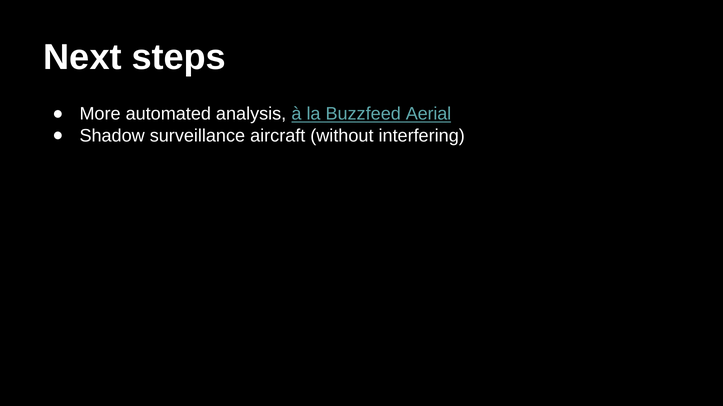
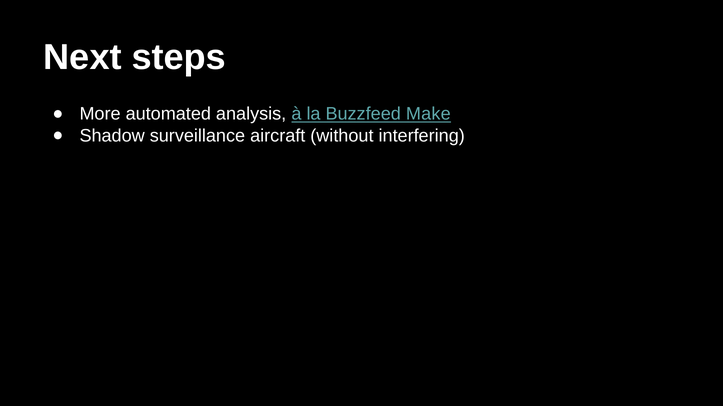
Aerial: Aerial -> Make
